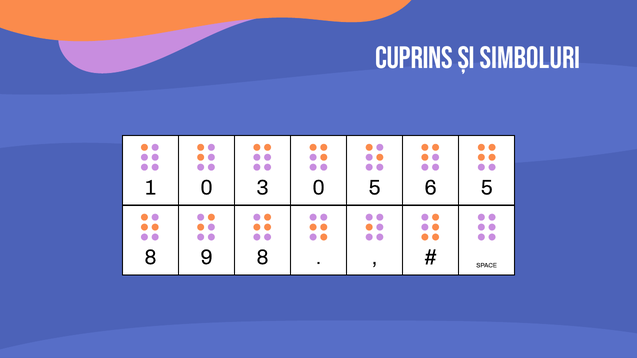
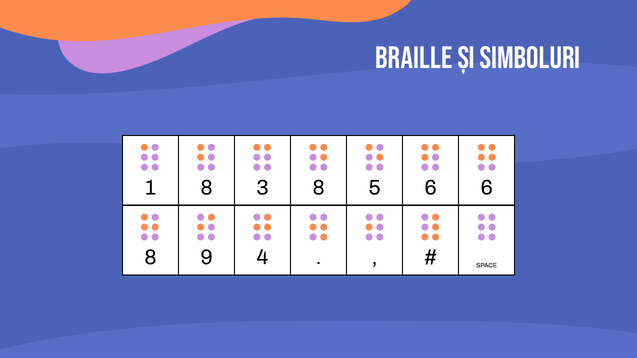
Cuprins: Cuprins -> Braille
1 0: 0 -> 8
3 0: 0 -> 8
6 5: 5 -> 6
9 8: 8 -> 4
